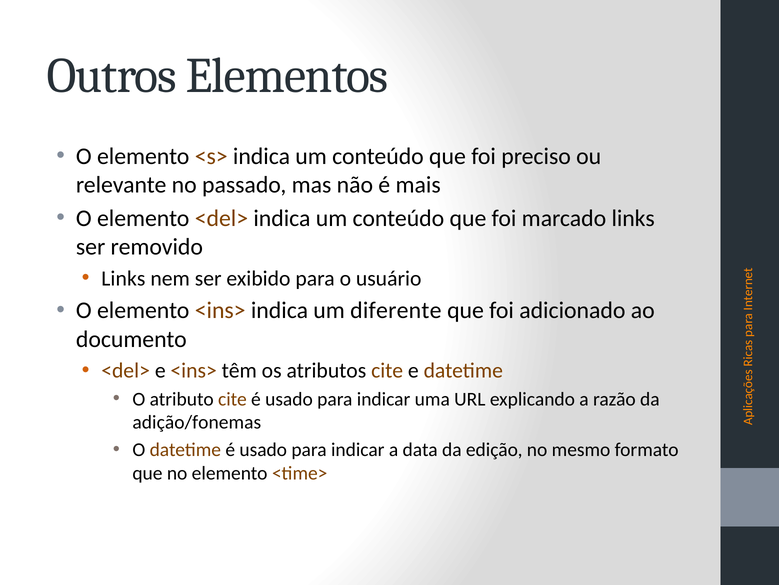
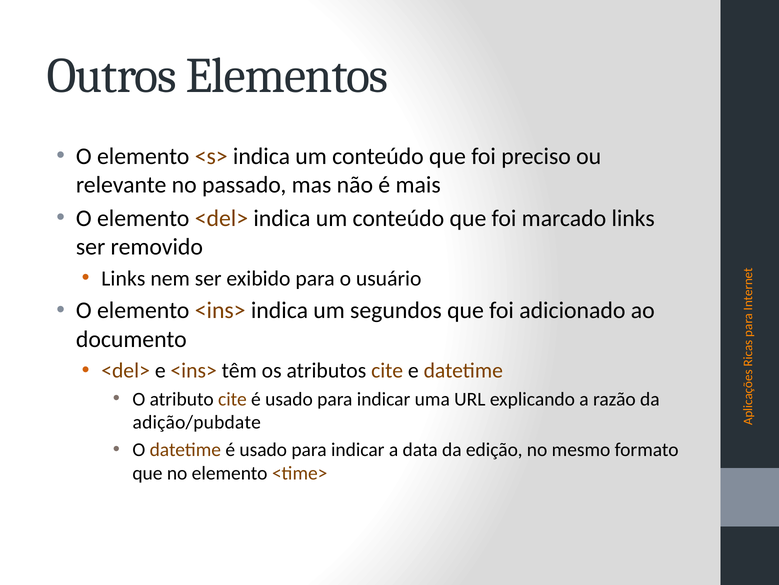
diferente: diferente -> segundos
adição/fonemas: adição/fonemas -> adição/pubdate
